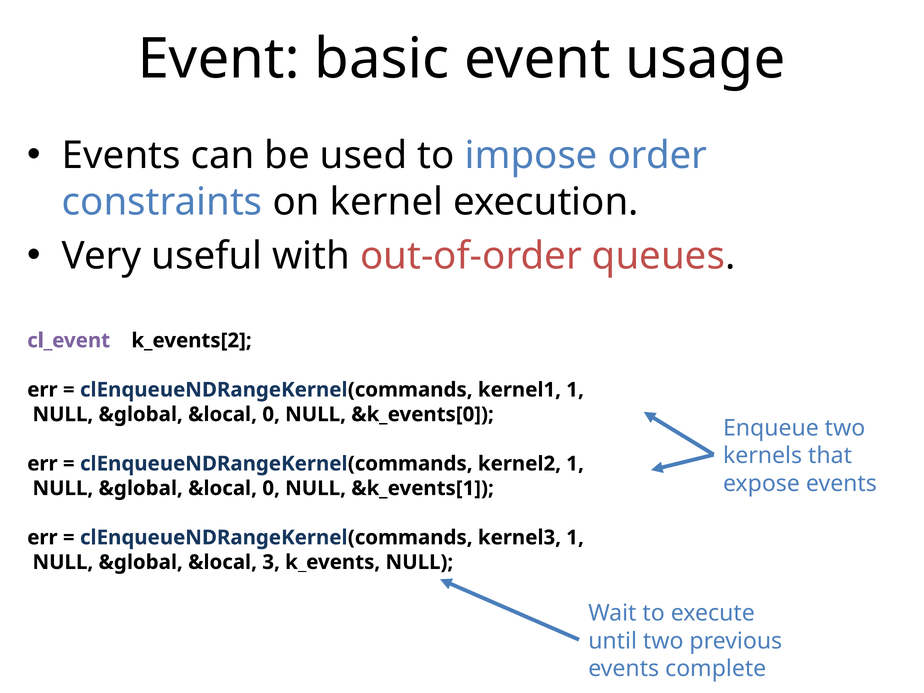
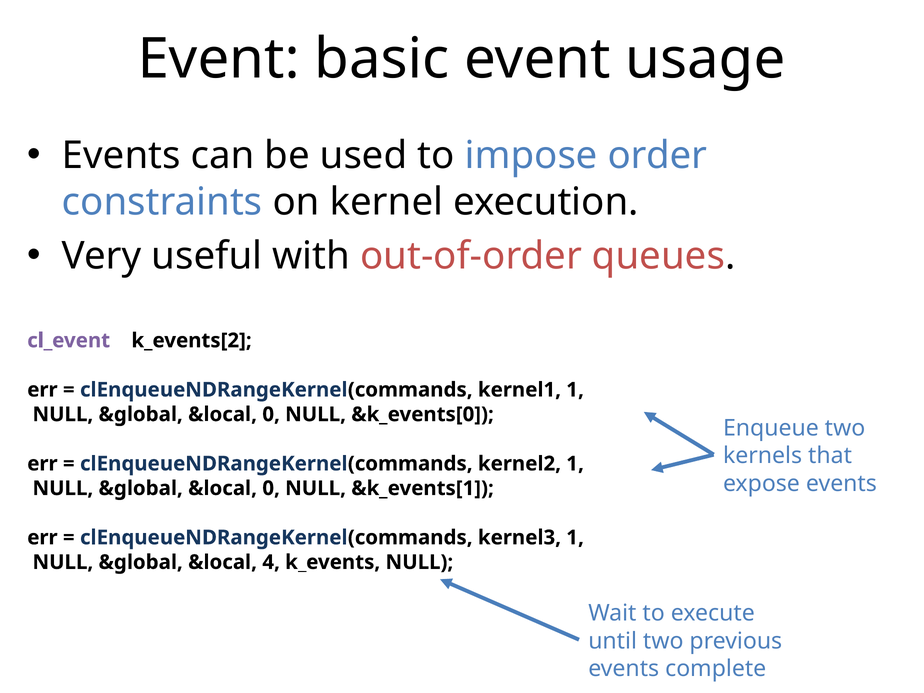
3: 3 -> 4
